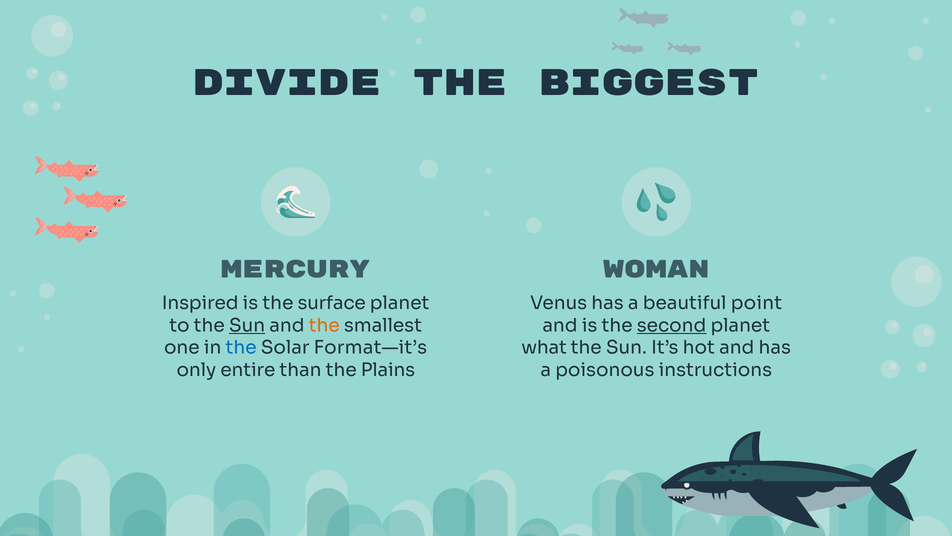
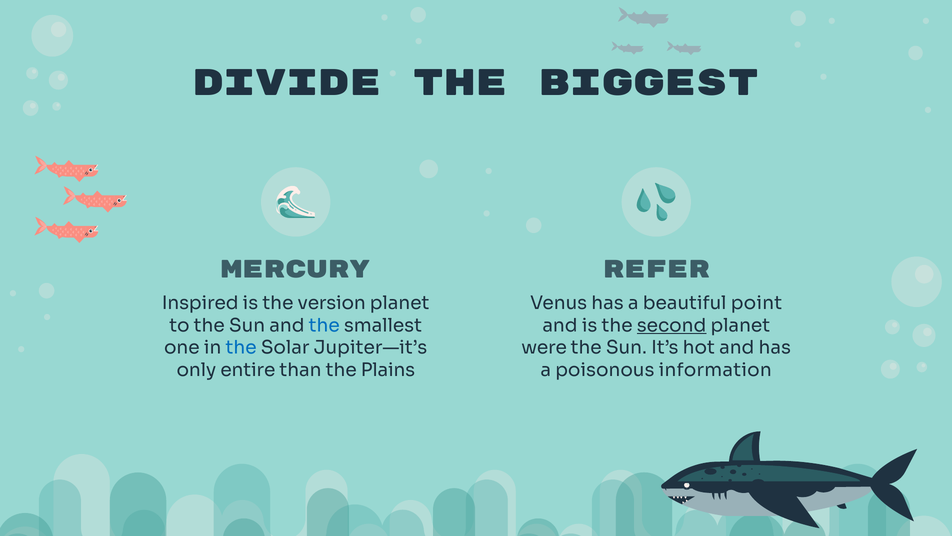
WOMAN: WOMAN -> REFER
surface: surface -> version
Sun at (247, 325) underline: present -> none
the at (324, 325) colour: orange -> blue
Format—it’s: Format—it’s -> Jupiter—it’s
what: what -> were
instructions: instructions -> information
